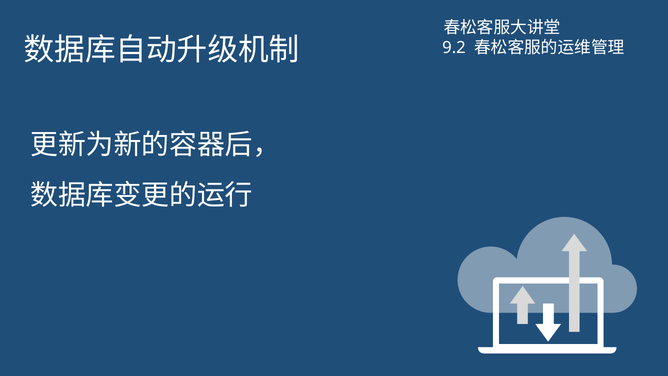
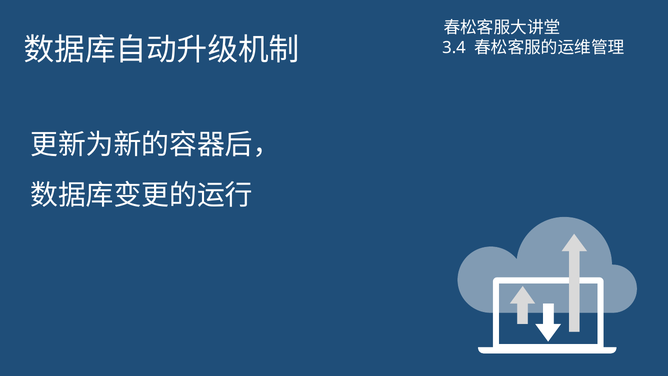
9.2: 9.2 -> 3.4
